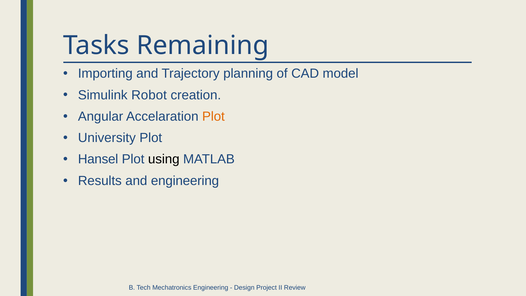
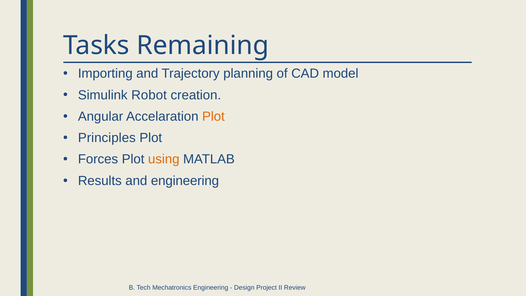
University: University -> Principles
Hansel: Hansel -> Forces
using colour: black -> orange
